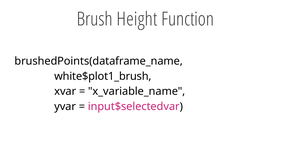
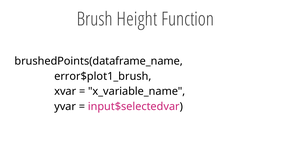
white$plot1_brush: white$plot1_brush -> error$plot1_brush
